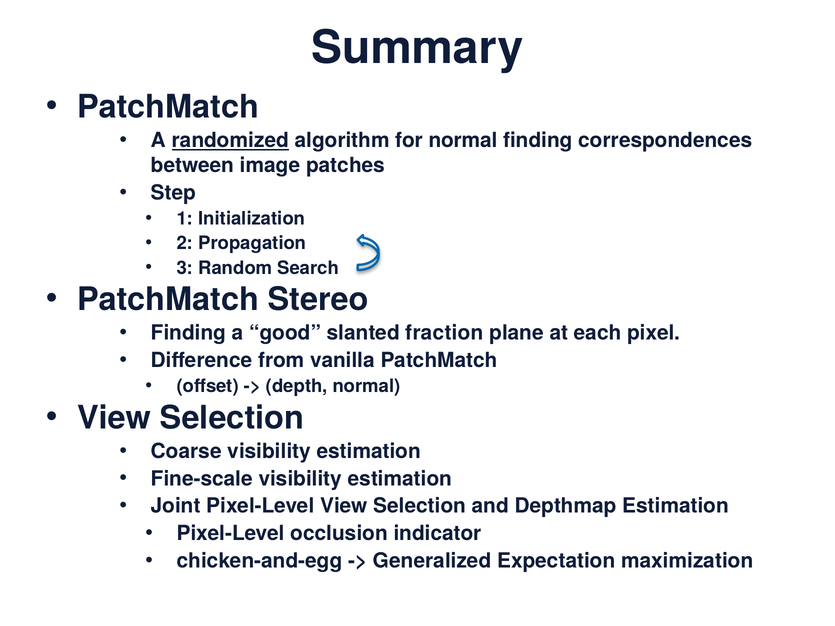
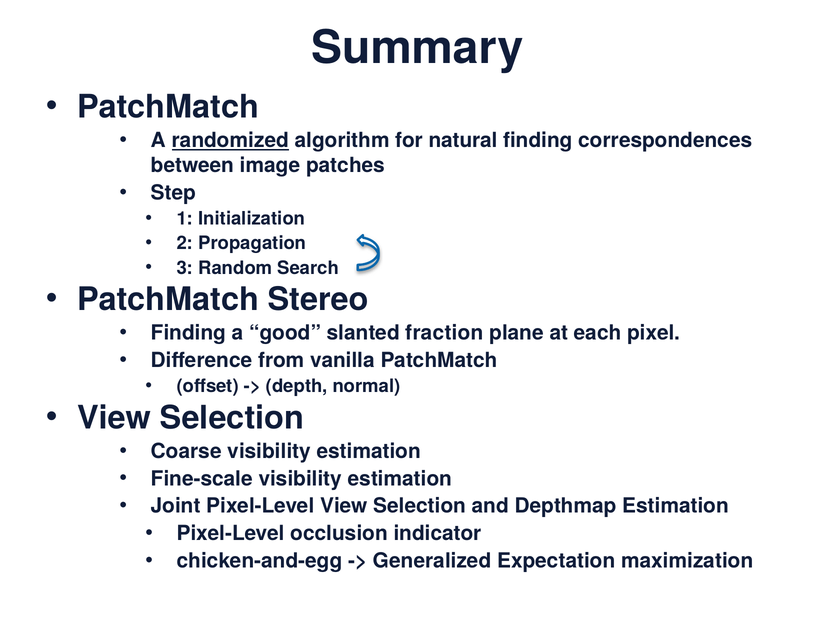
for normal: normal -> natural
